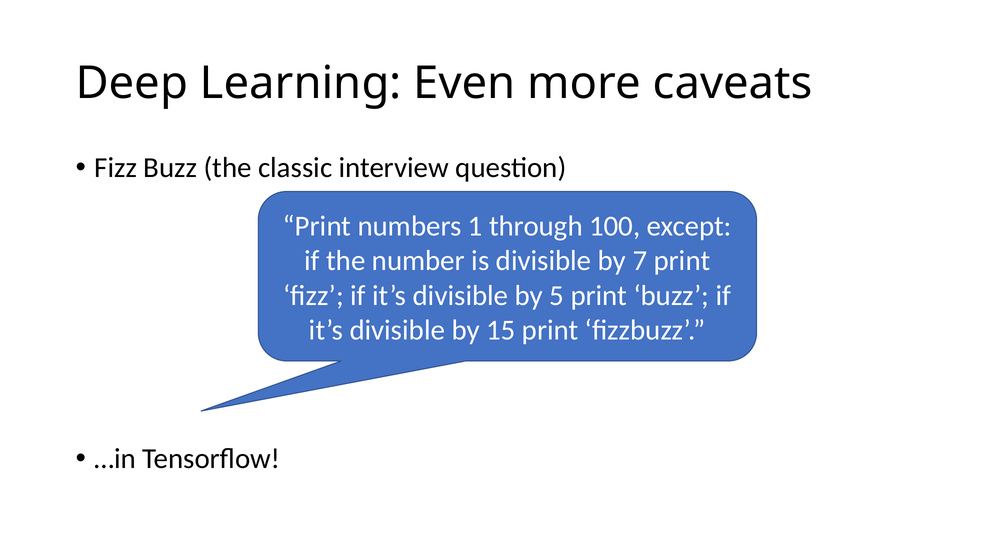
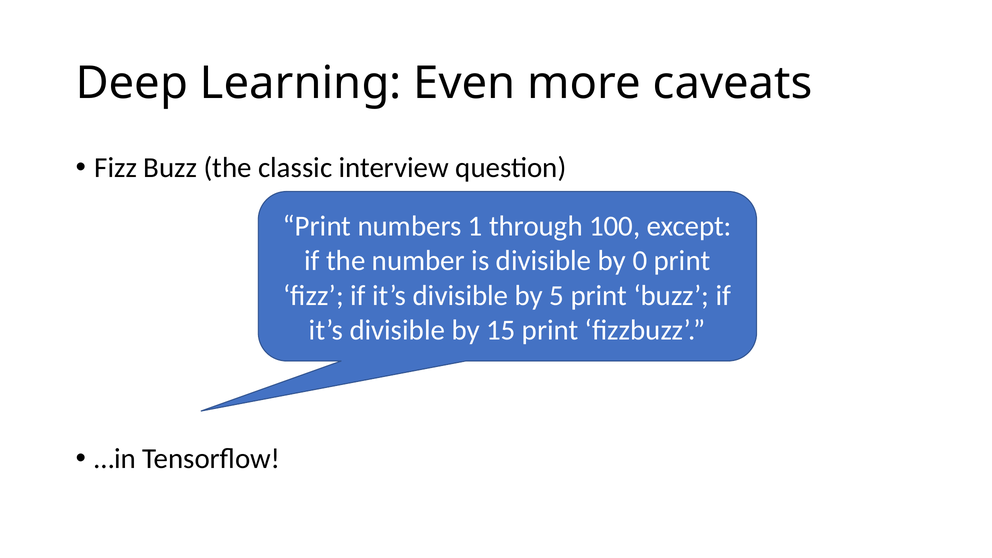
7: 7 -> 0
